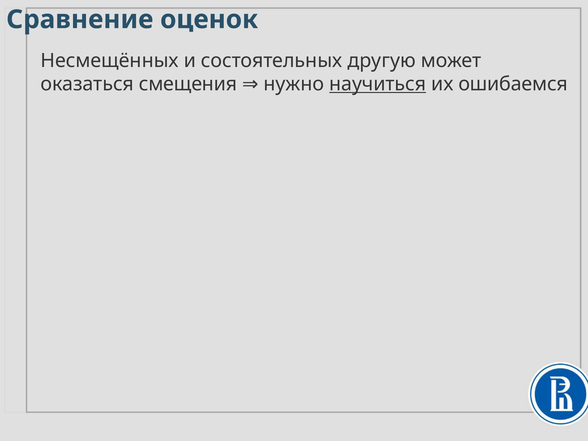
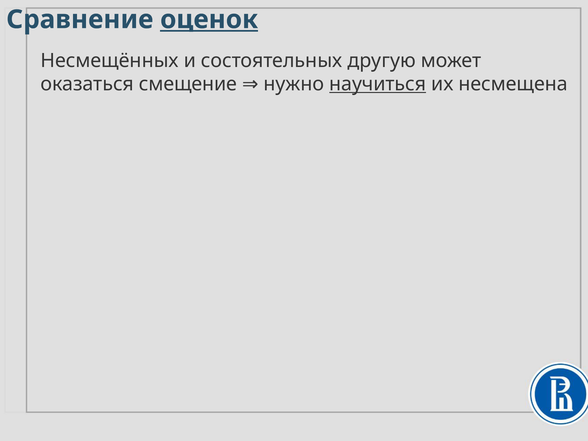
оценок underline: none -> present
смещения: смещения -> смещение
ошибаемся: ошибаемся -> несмещена
